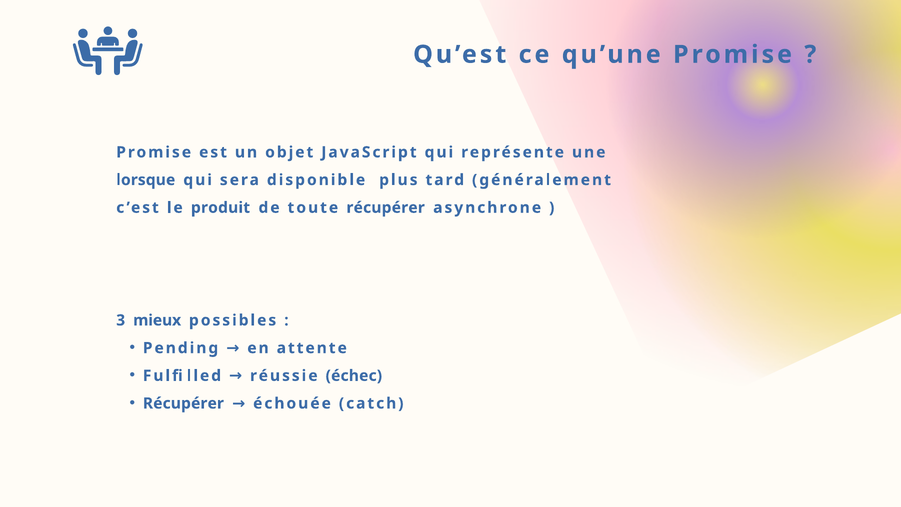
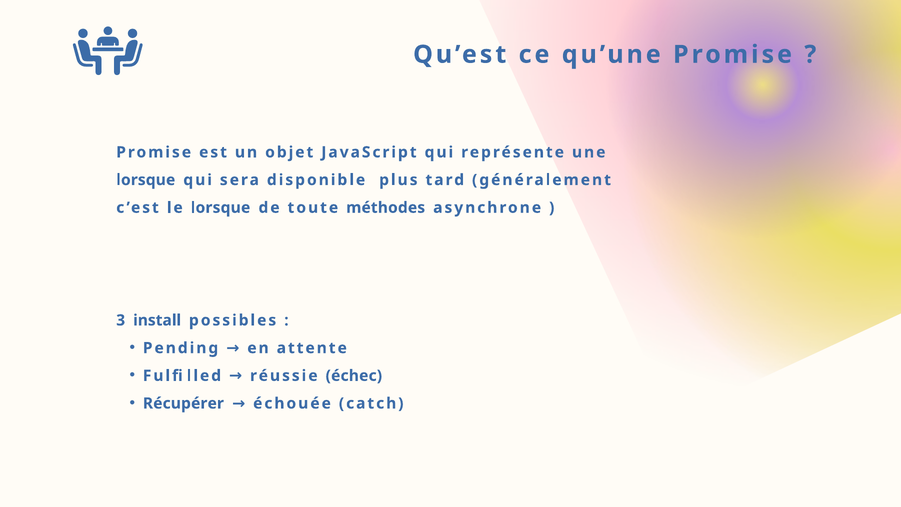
le produit: produit -> lorsque
toute récupérer: récupérer -> méthodes
mieux: mieux -> install
